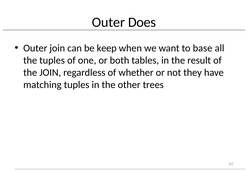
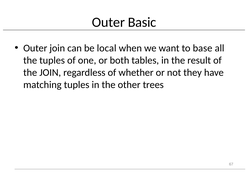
Does: Does -> Basic
keep: keep -> local
